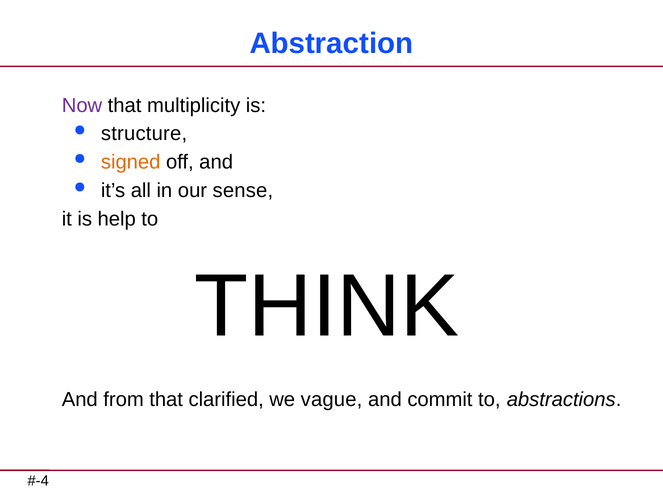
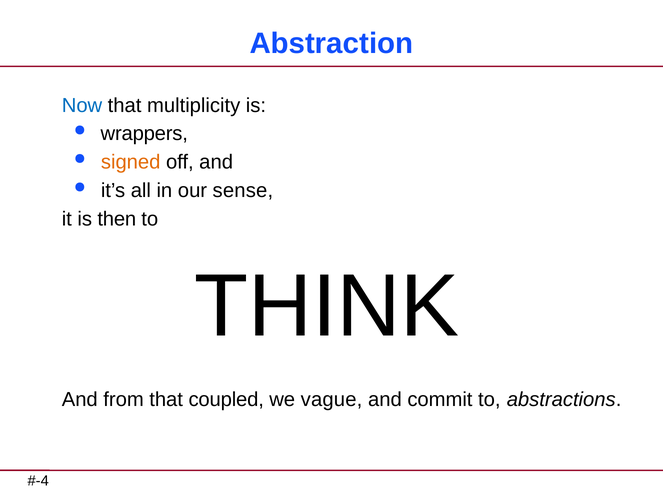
Now colour: purple -> blue
structure: structure -> wrappers
help: help -> then
clarified: clarified -> coupled
